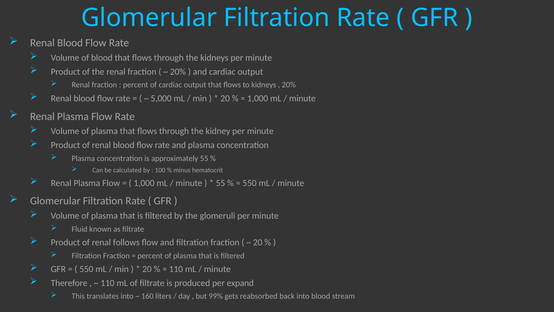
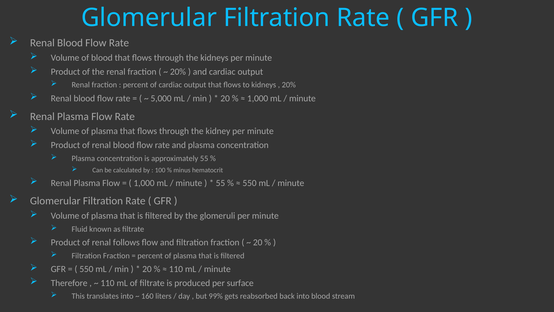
expand: expand -> surface
